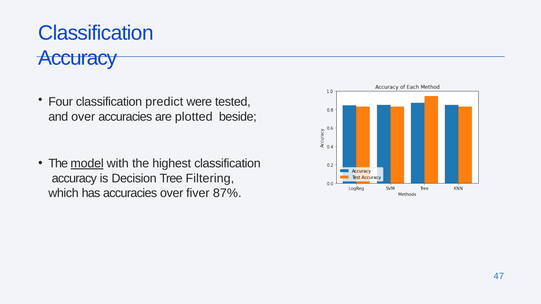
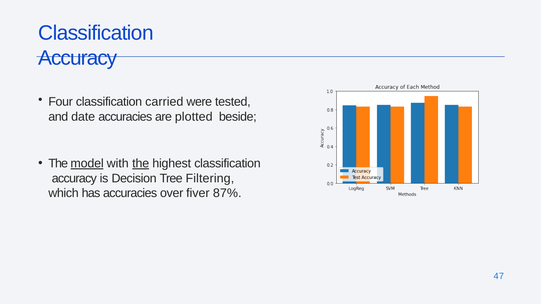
predict: predict -> carried
and over: over -> date
the at (141, 164) underline: none -> present
